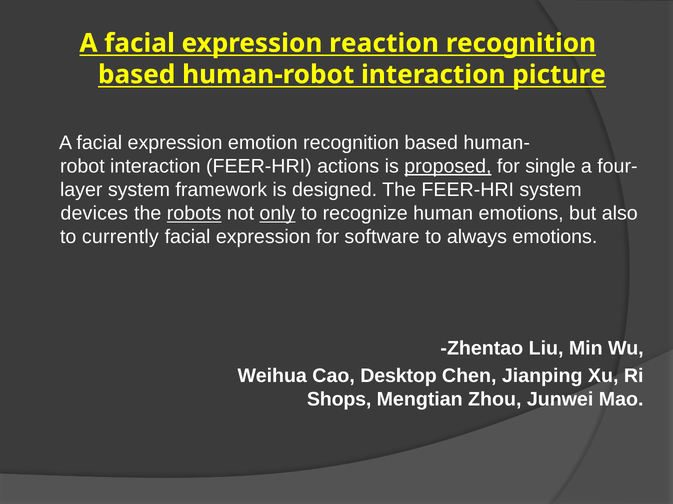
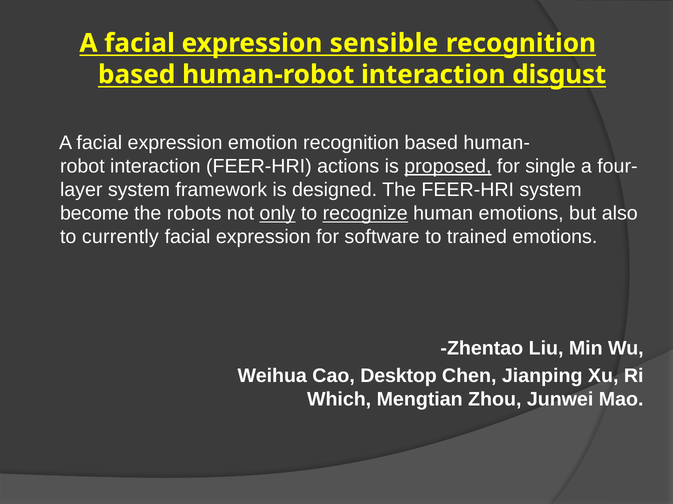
reaction: reaction -> sensible
picture: picture -> disgust
devices: devices -> become
robots underline: present -> none
recognize underline: none -> present
always: always -> trained
Shops: Shops -> Which
